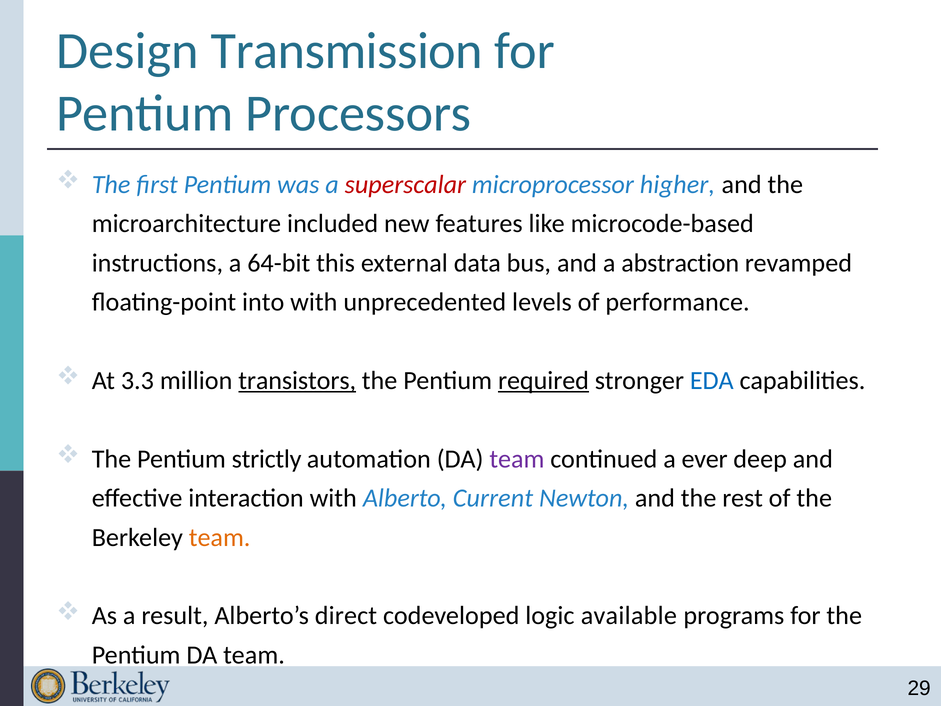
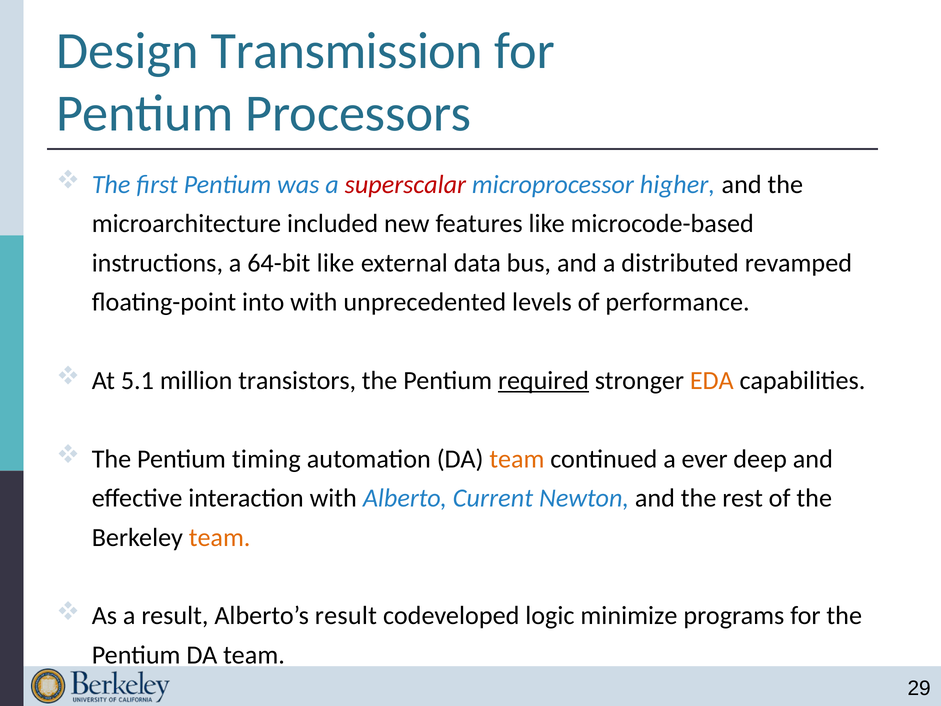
64-bit this: this -> like
abstraction: abstraction -> distributed
3.3: 3.3 -> 5.1
transistors underline: present -> none
EDA colour: blue -> orange
strictly: strictly -> timing
team at (517, 459) colour: purple -> orange
Alberto’s direct: direct -> result
available: available -> minimize
